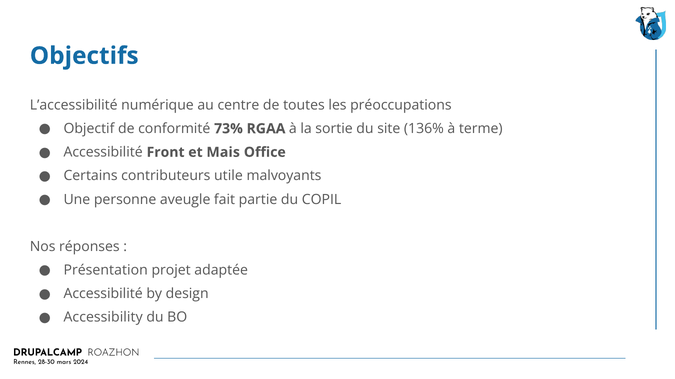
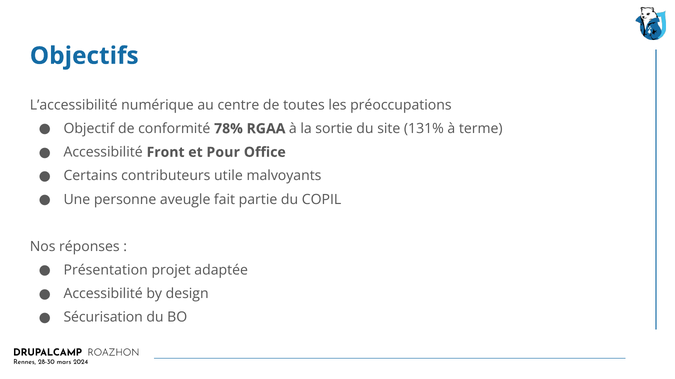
73%: 73% -> 78%
136%: 136% -> 131%
Mais: Mais -> Pour
Accessibility: Accessibility -> Sécurisation
